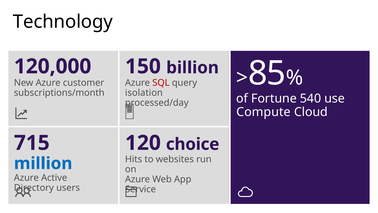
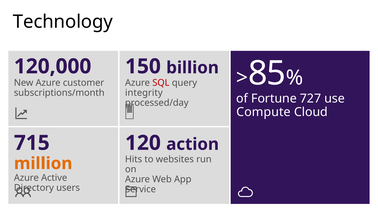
isolation: isolation -> integrity
540: 540 -> 727
choice: choice -> action
million colour: blue -> orange
